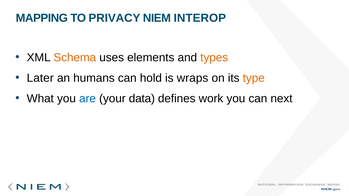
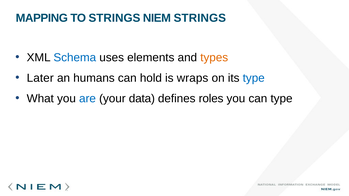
TO PRIVACY: PRIVACY -> STRINGS
NIEM INTEROP: INTEROP -> STRINGS
Schema colour: orange -> blue
type at (254, 78) colour: orange -> blue
work: work -> roles
can next: next -> type
